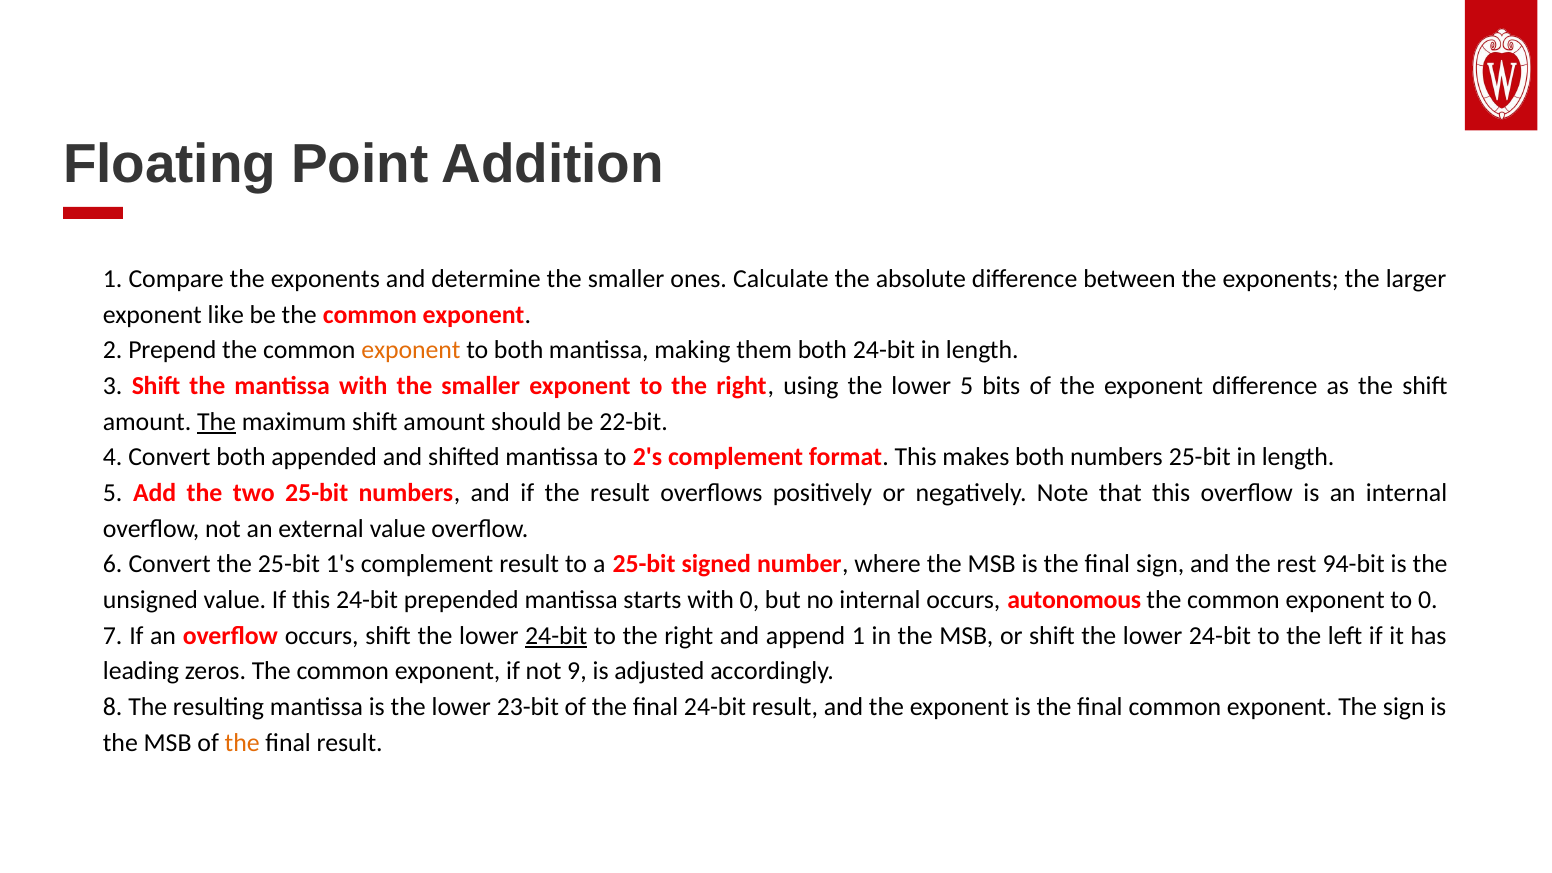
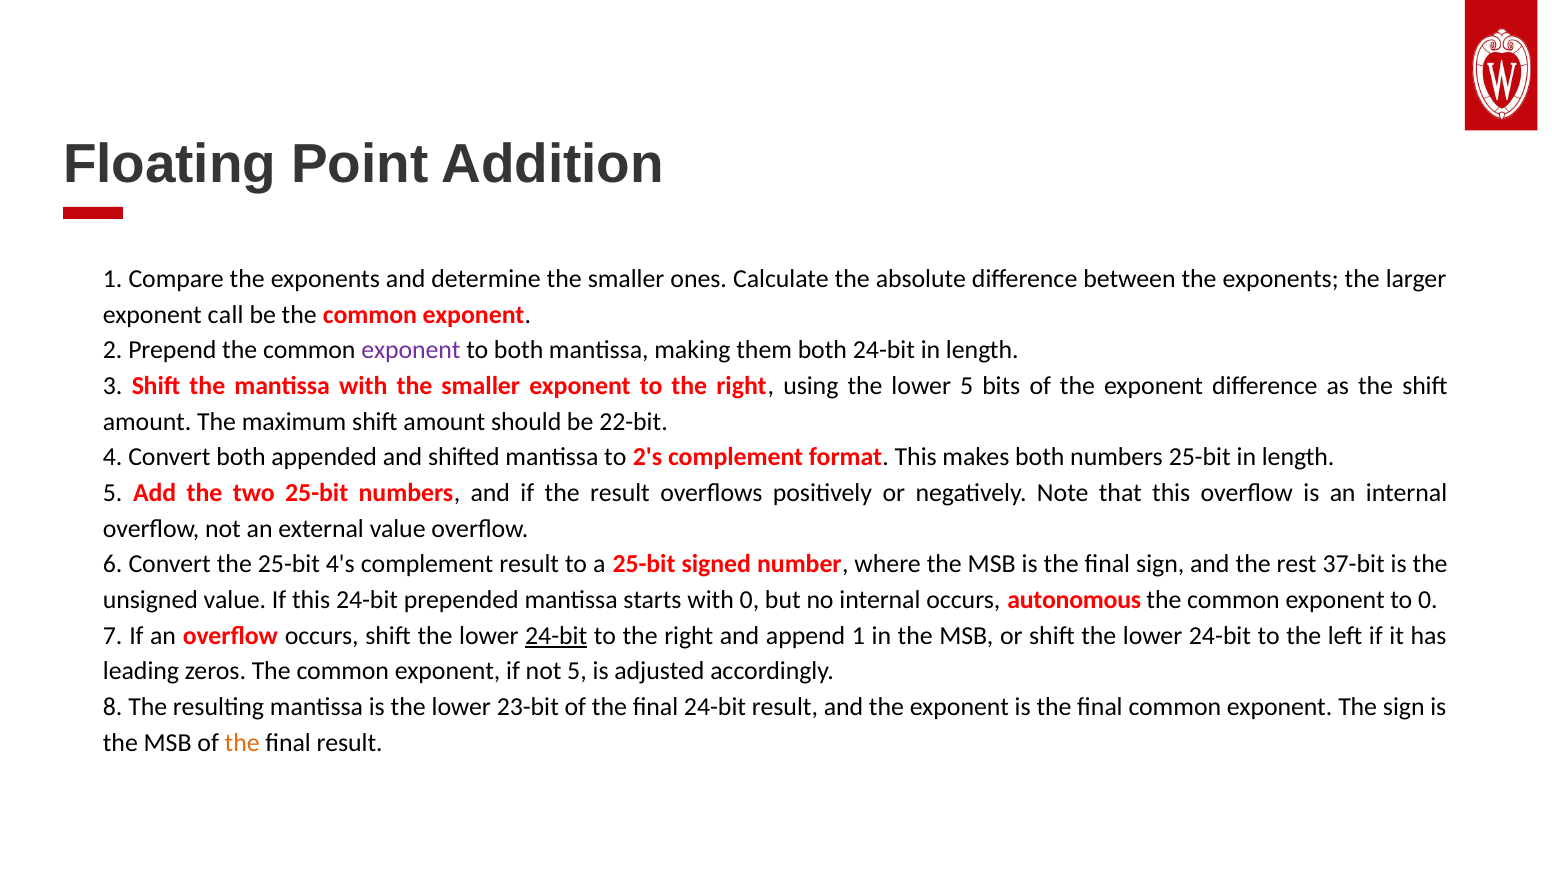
like: like -> call
exponent at (411, 350) colour: orange -> purple
The at (217, 422) underline: present -> none
1's: 1's -> 4's
94-bit: 94-bit -> 37-bit
not 9: 9 -> 5
